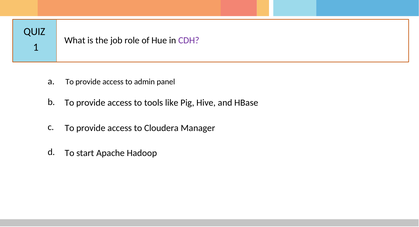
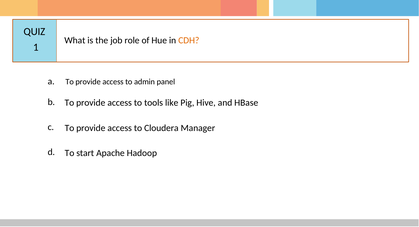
CDH colour: purple -> orange
